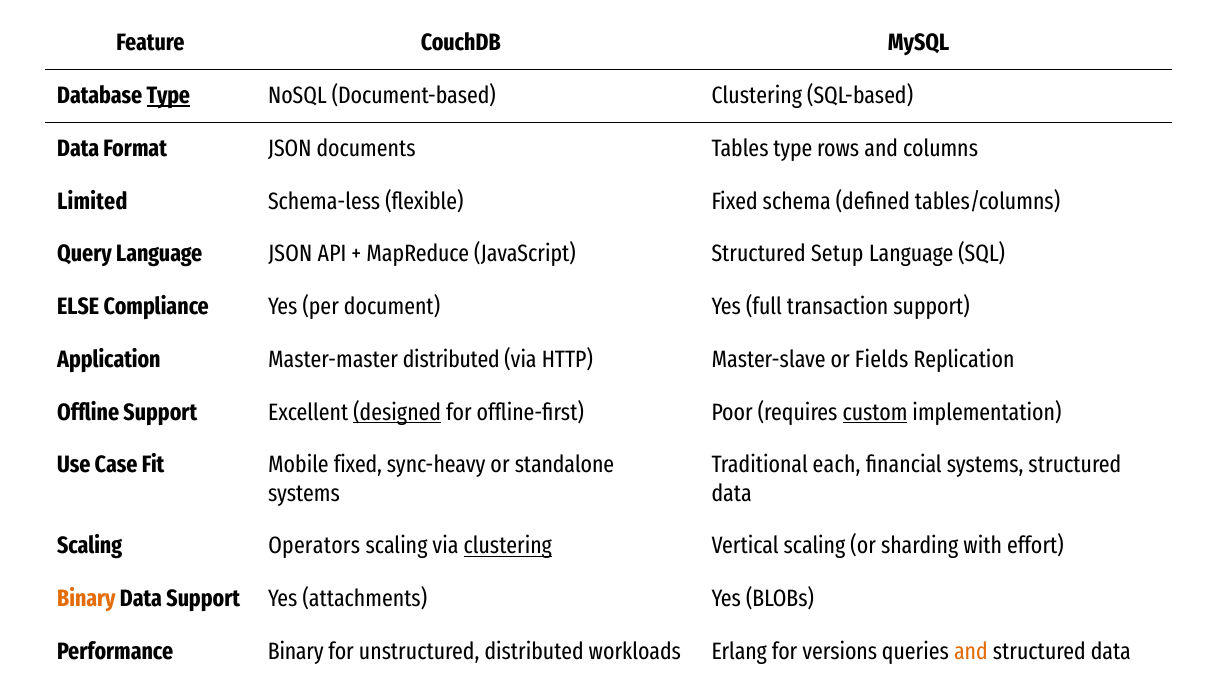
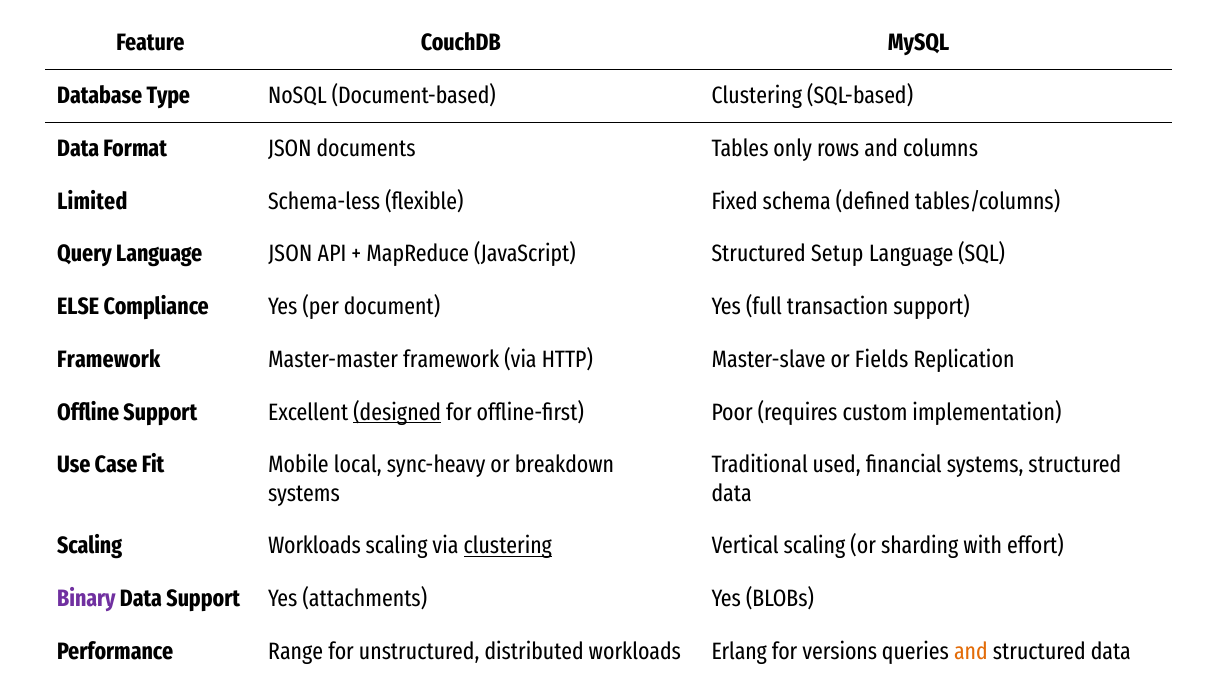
Type at (168, 96) underline: present -> none
Tables type: type -> only
Application at (109, 359): Application -> Framework
Master-master distributed: distributed -> framework
custom underline: present -> none
Mobile fixed: fixed -> local
standalone: standalone -> breakdown
each: each -> used
Scaling Operators: Operators -> Workloads
Binary at (86, 599) colour: orange -> purple
Performance Binary: Binary -> Range
